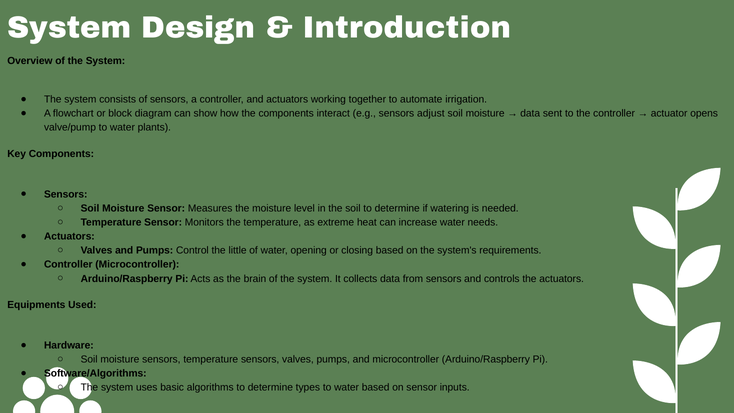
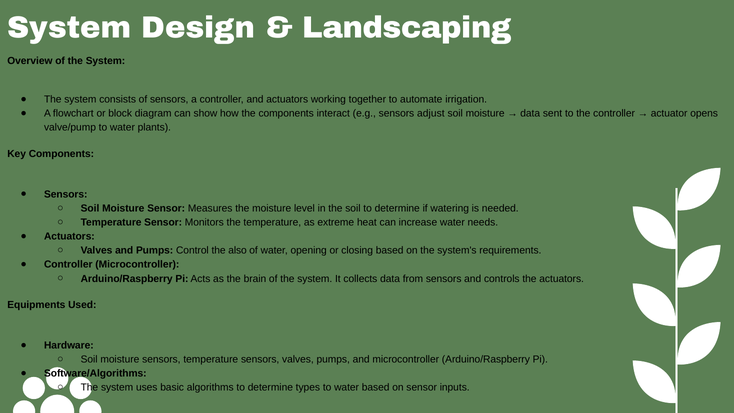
Introduction: Introduction -> Landscaping
little: little -> also
